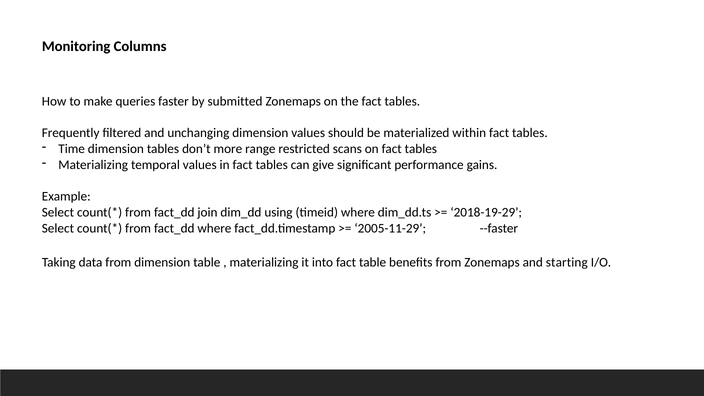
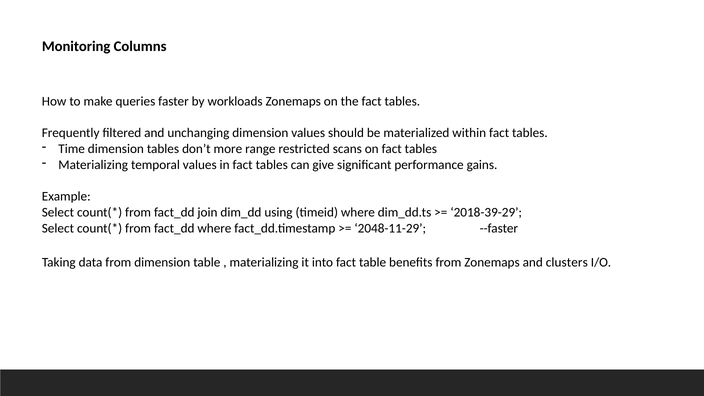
submitted: submitted -> workloads
2018-19-29: 2018-19-29 -> 2018-39-29
2005-11-29: 2005-11-29 -> 2048-11-29
starting: starting -> clusters
